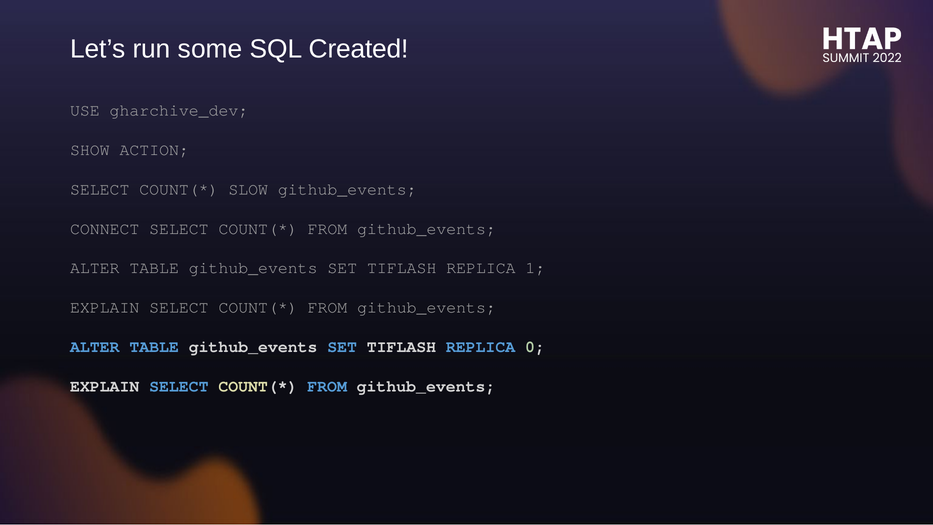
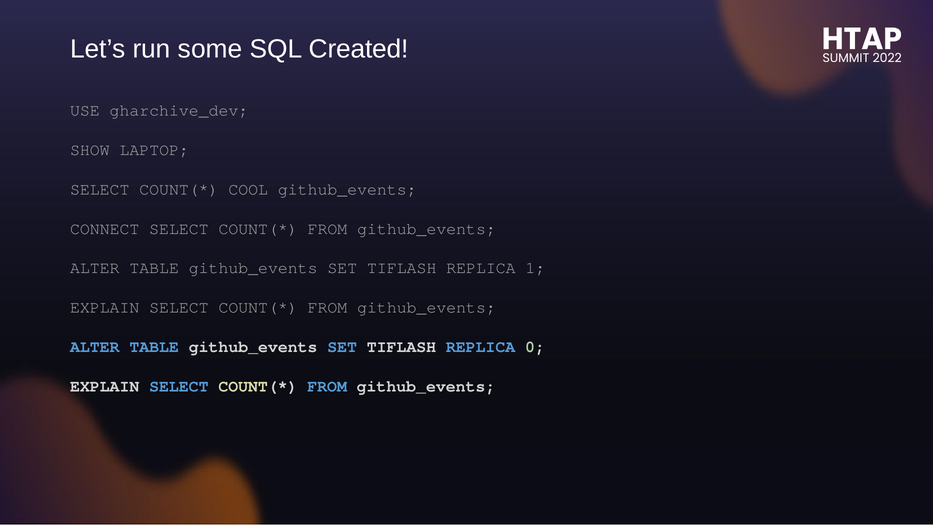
ACTION: ACTION -> LAPTOP
SLOW: SLOW -> COOL
